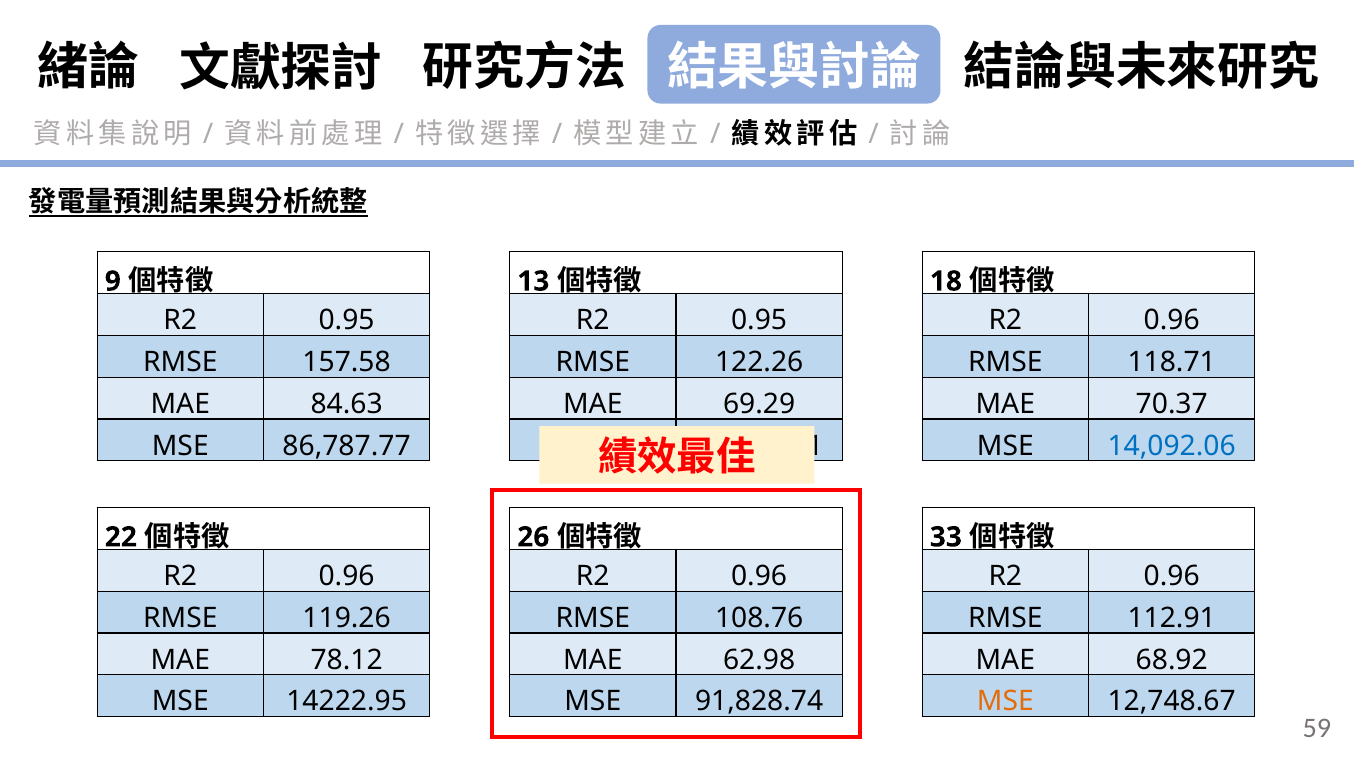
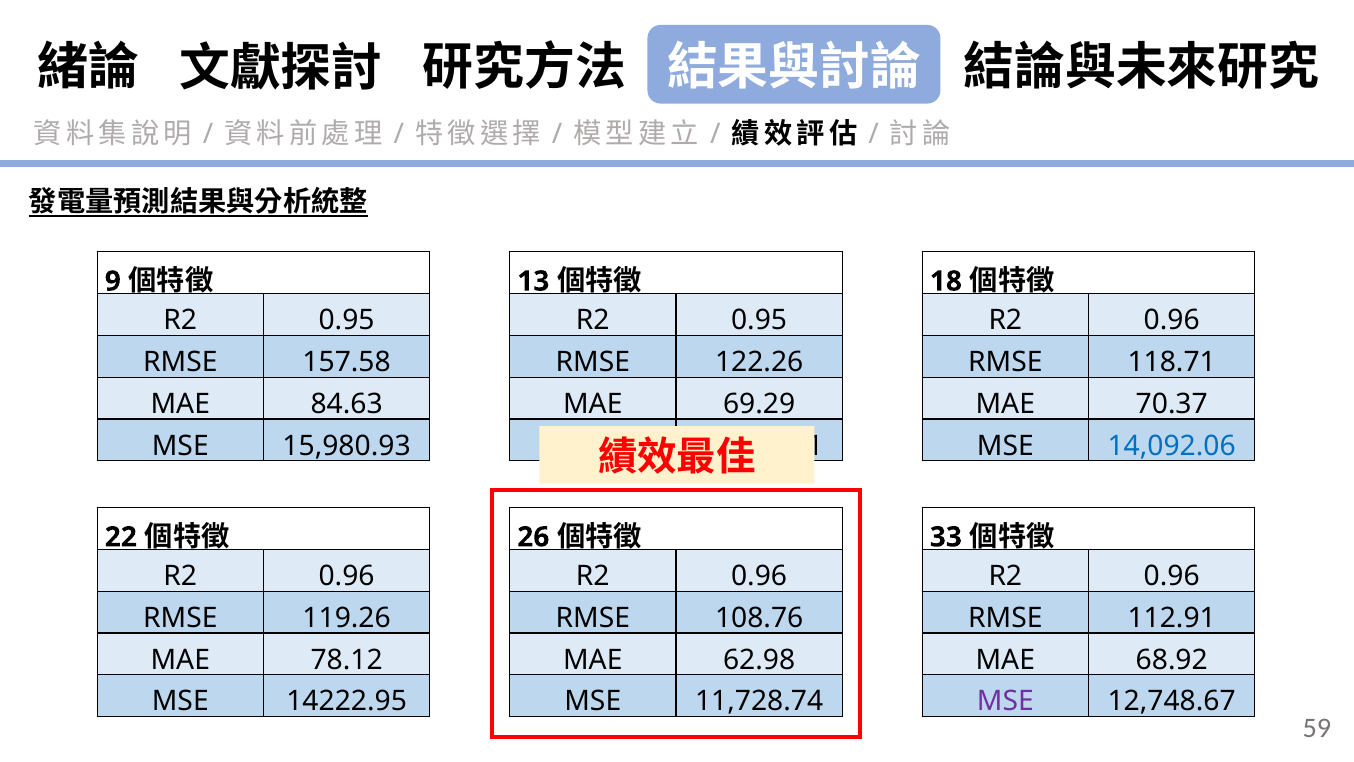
86,787.77: 86,787.77 -> 15,980.93
91,828.74: 91,828.74 -> 11,728.74
MSE at (1005, 701) colour: orange -> purple
